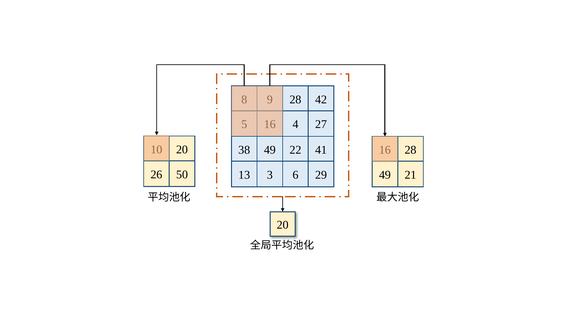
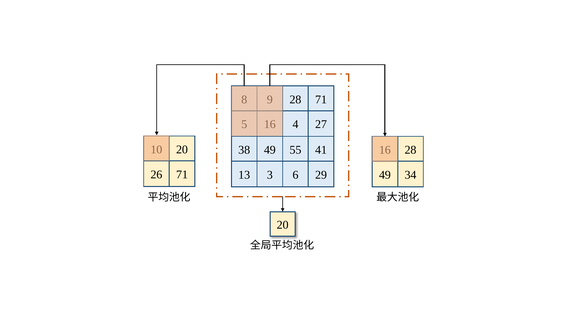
28 42: 42 -> 71
22: 22 -> 55
26 50: 50 -> 71
21: 21 -> 34
